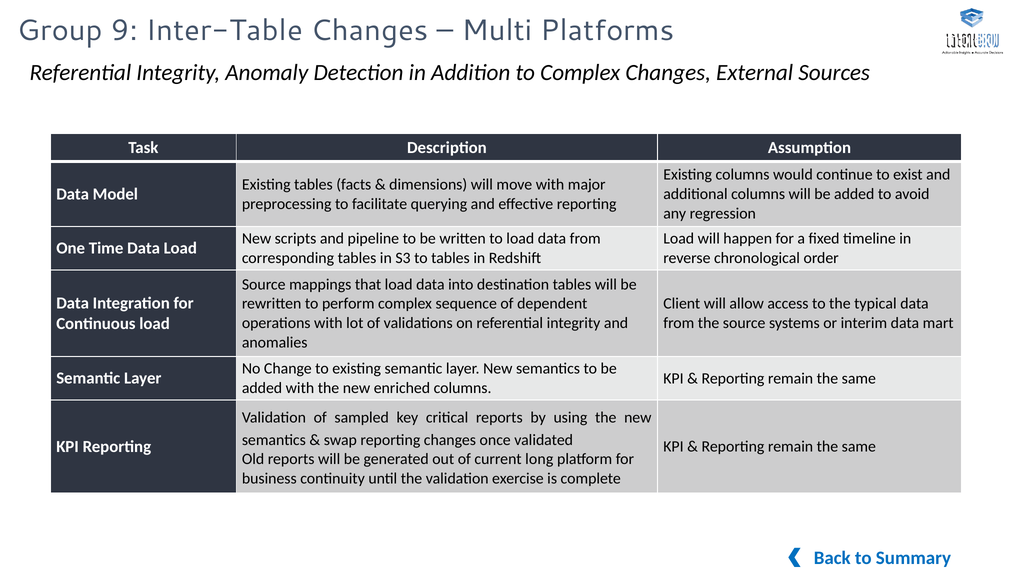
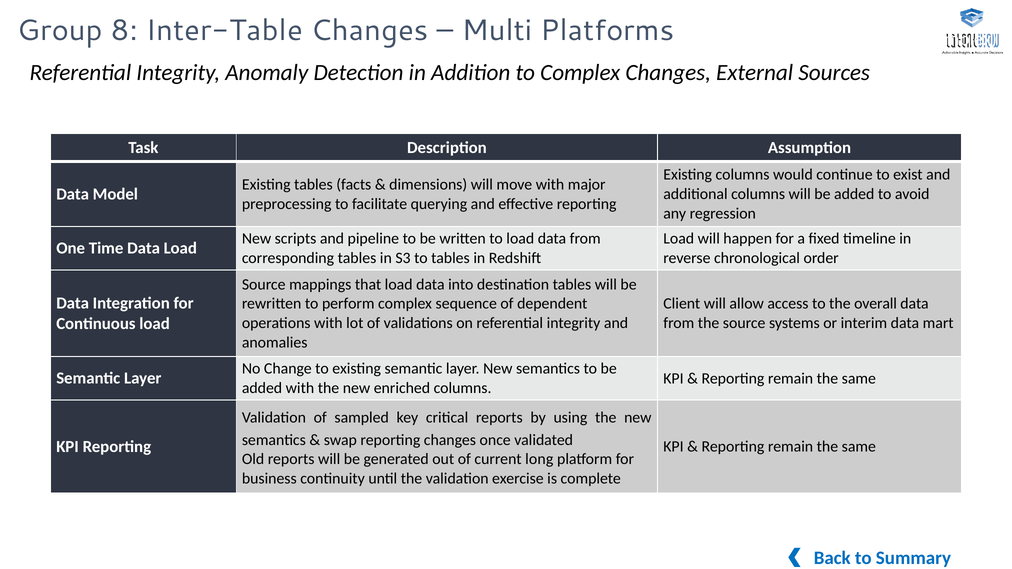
9: 9 -> 8
typical: typical -> overall
